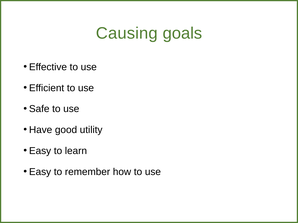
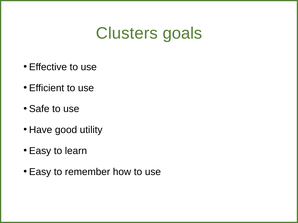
Causing: Causing -> Clusters
